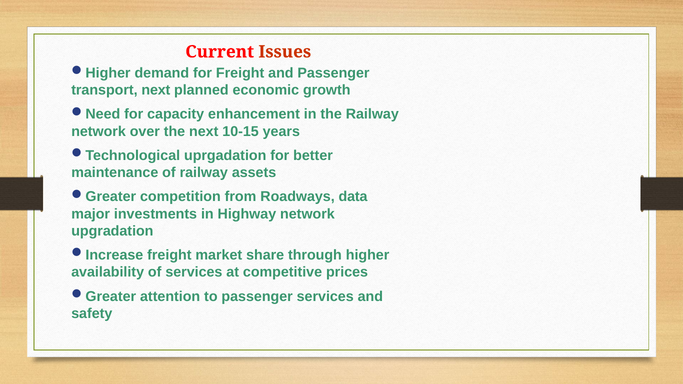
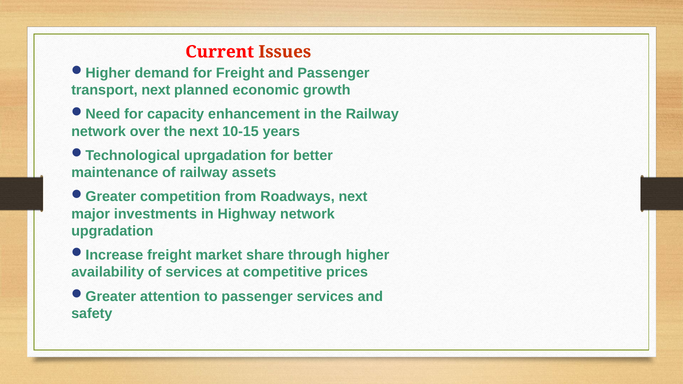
Roadways data: data -> next
